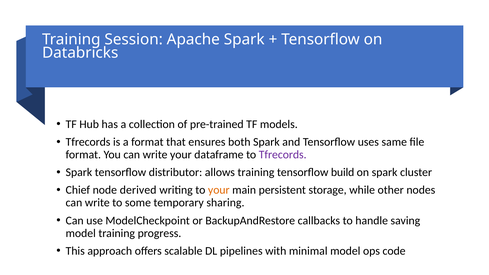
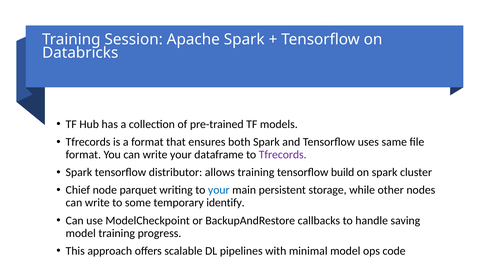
derived: derived -> parquet
your at (219, 190) colour: orange -> blue
sharing: sharing -> identify
